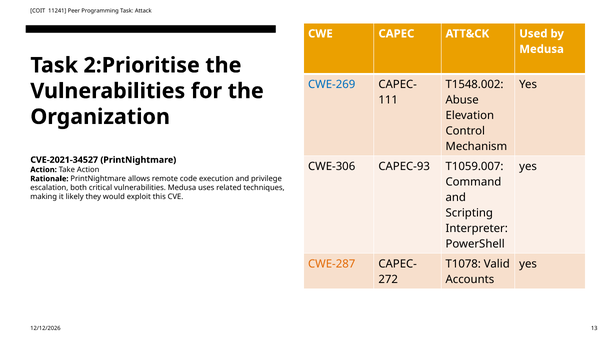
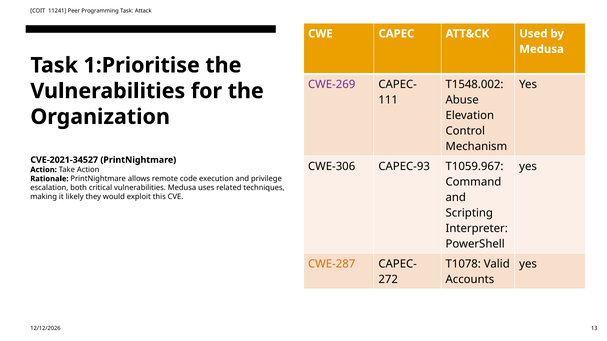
2:Prioritise: 2:Prioritise -> 1:Prioritise
CWE-269 colour: blue -> purple
T1059.007: T1059.007 -> T1059.967
